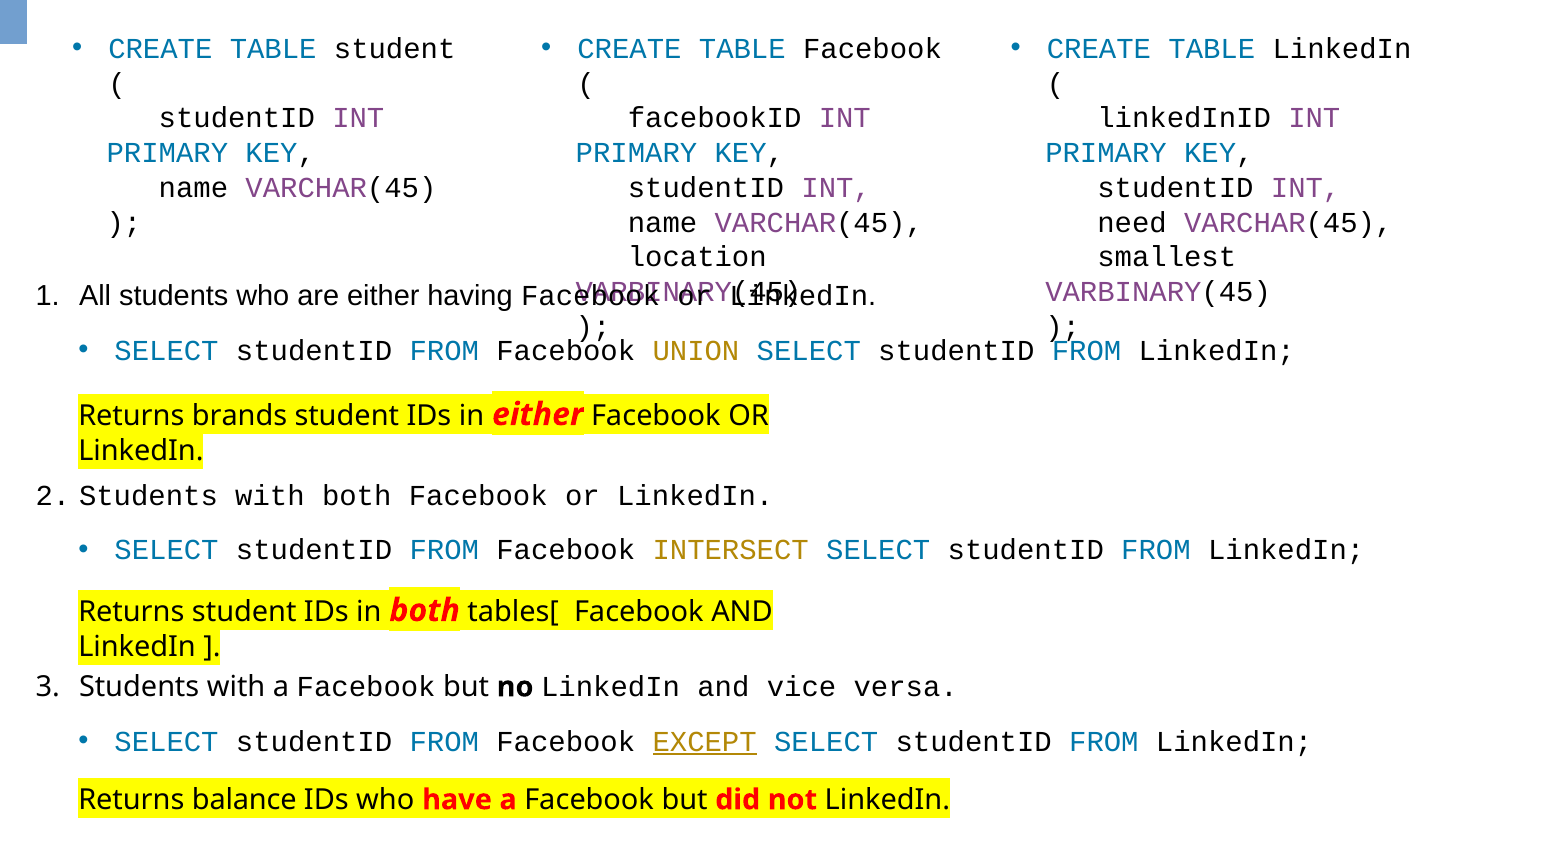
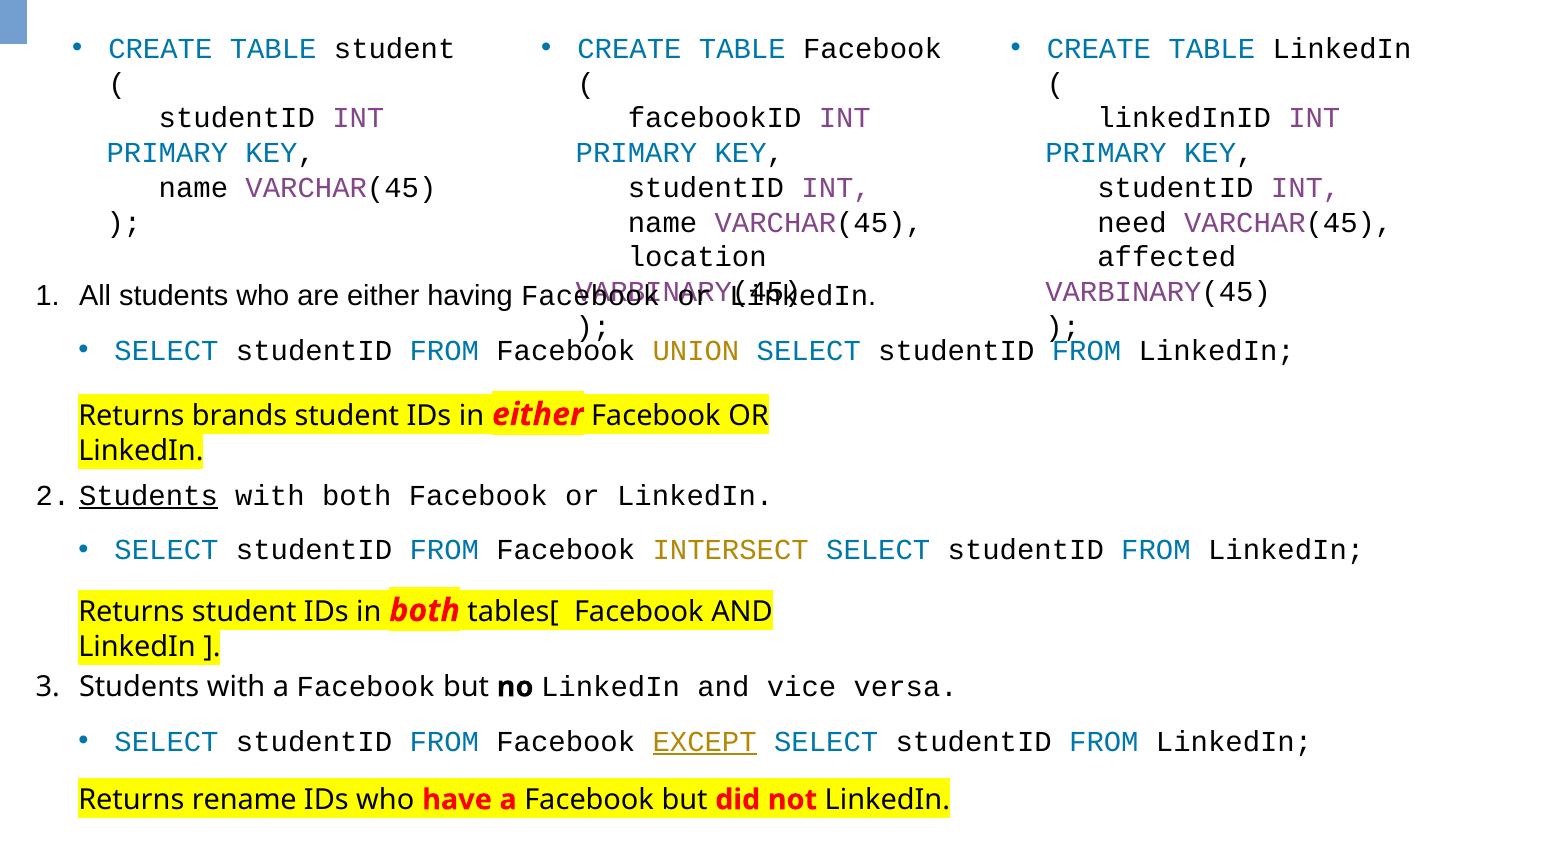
smallest: smallest -> affected
Students at (148, 495) underline: none -> present
balance: balance -> rename
